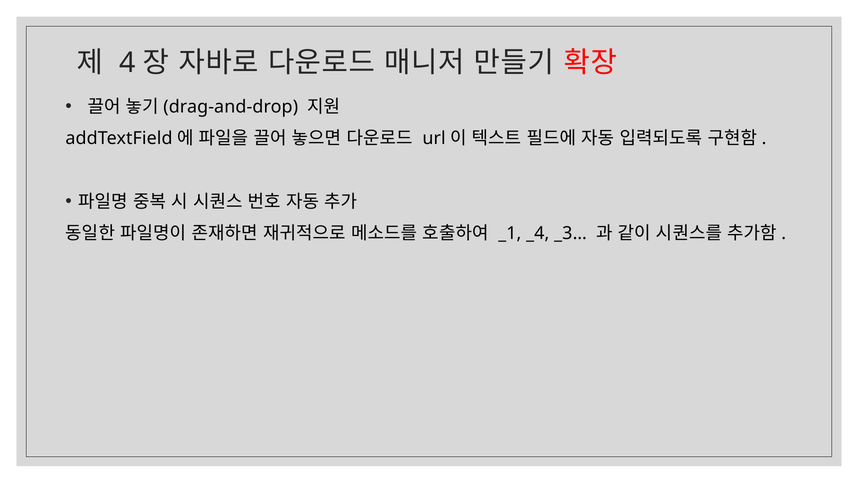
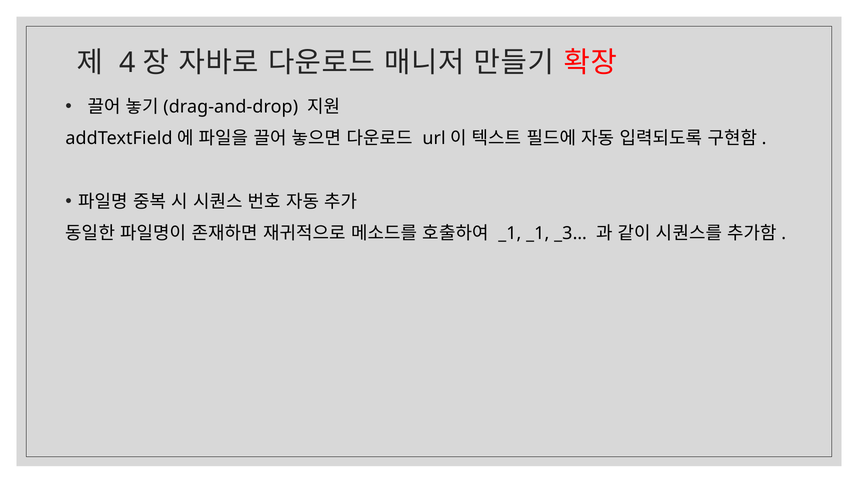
_1 _4: _4 -> _1
